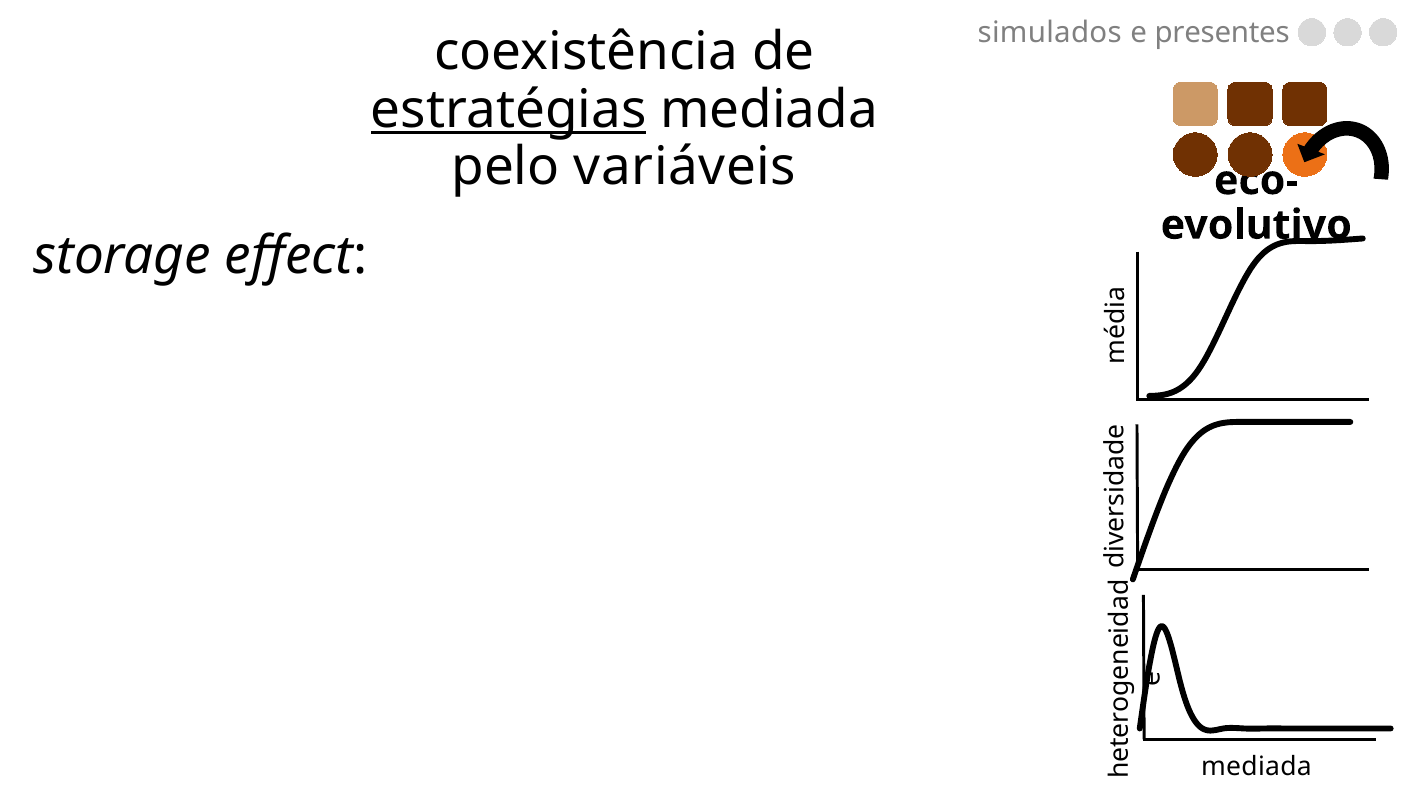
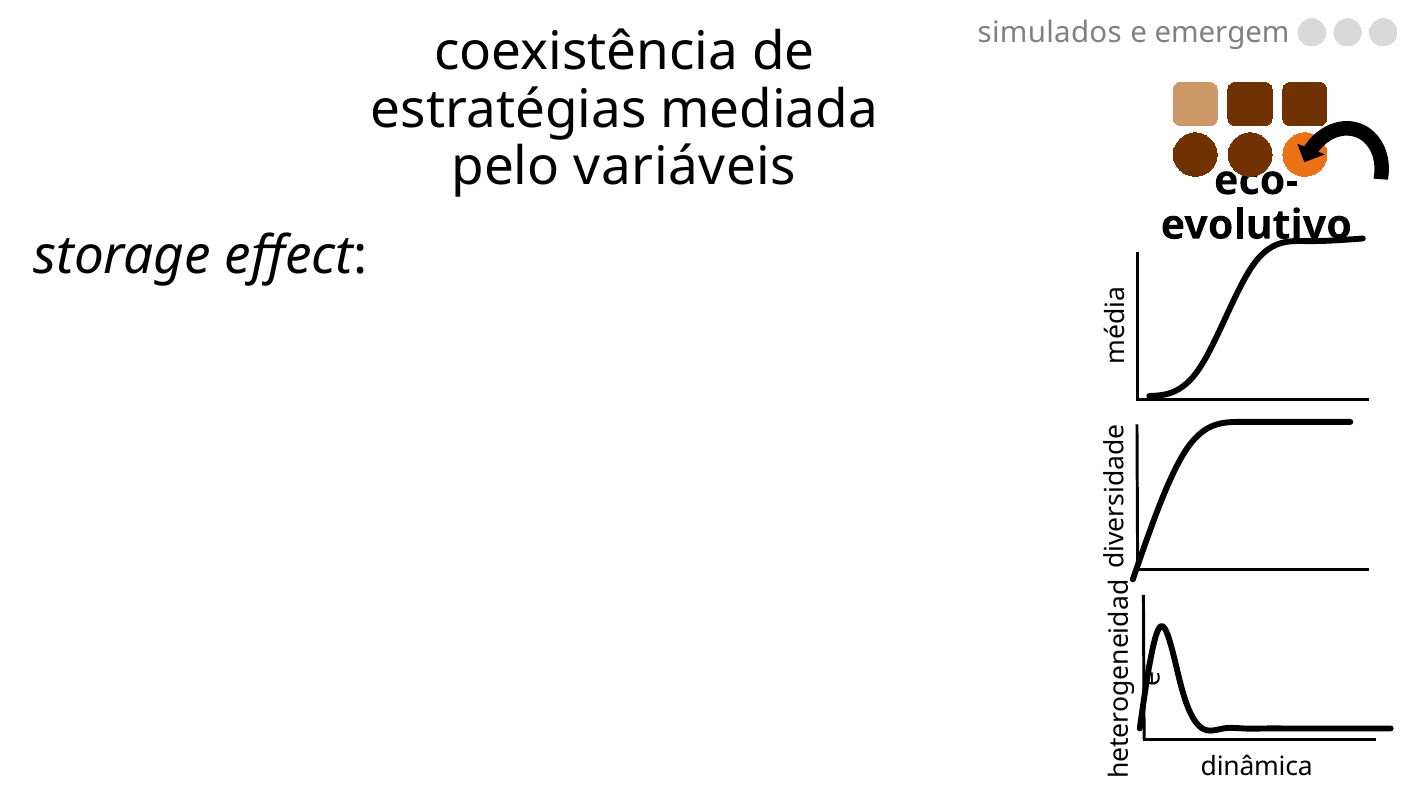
presentes: presentes -> emergem
estratégias underline: present -> none
mediada at (1256, 766): mediada -> dinâmica
